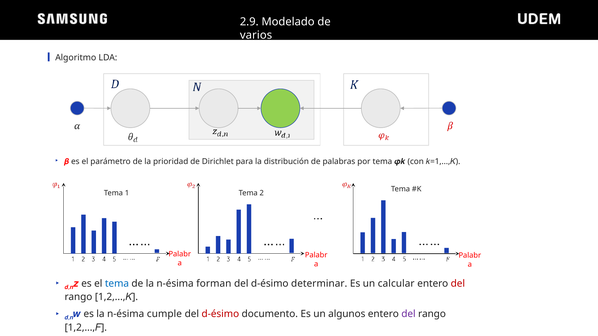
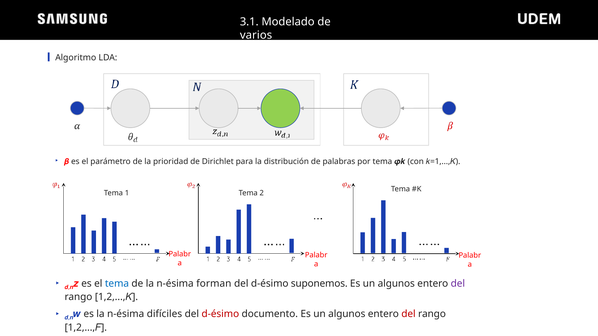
2.9: 2.9 -> 3.1
determinar: determinar -> suponemos
calcular at (396, 284): calcular -> algunos
del at (458, 284) colour: red -> purple
cumple: cumple -> difíciles
del at (408, 314) colour: purple -> red
